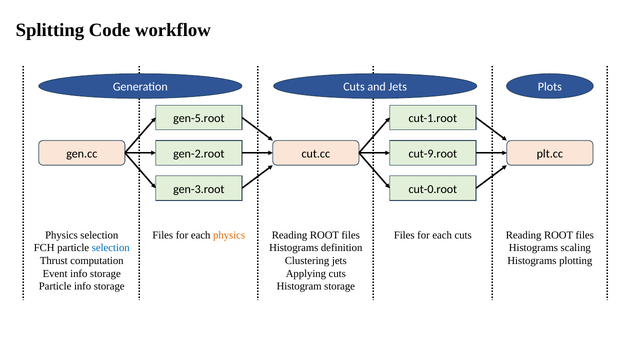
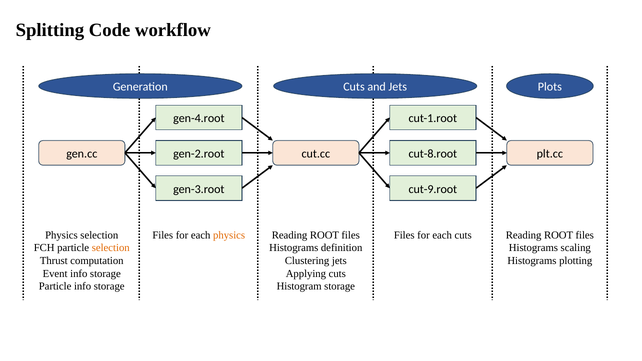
gen-5.root: gen-5.root -> gen-4.root
cut-9.root: cut-9.root -> cut-8.root
cut-0.root: cut-0.root -> cut-9.root
selection at (111, 248) colour: blue -> orange
